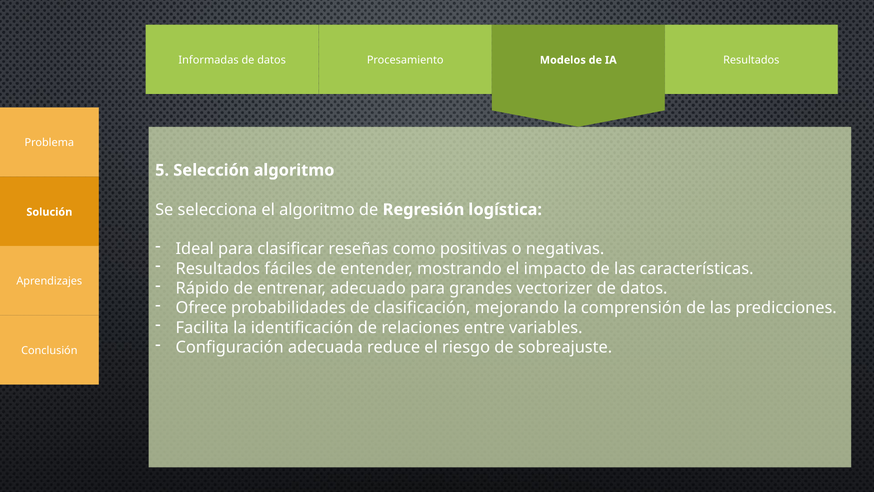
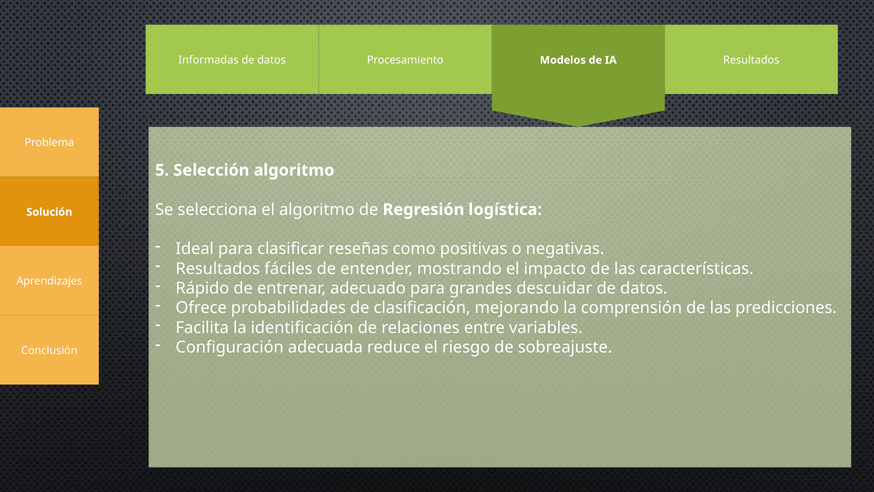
vectorizer: vectorizer -> descuidar
